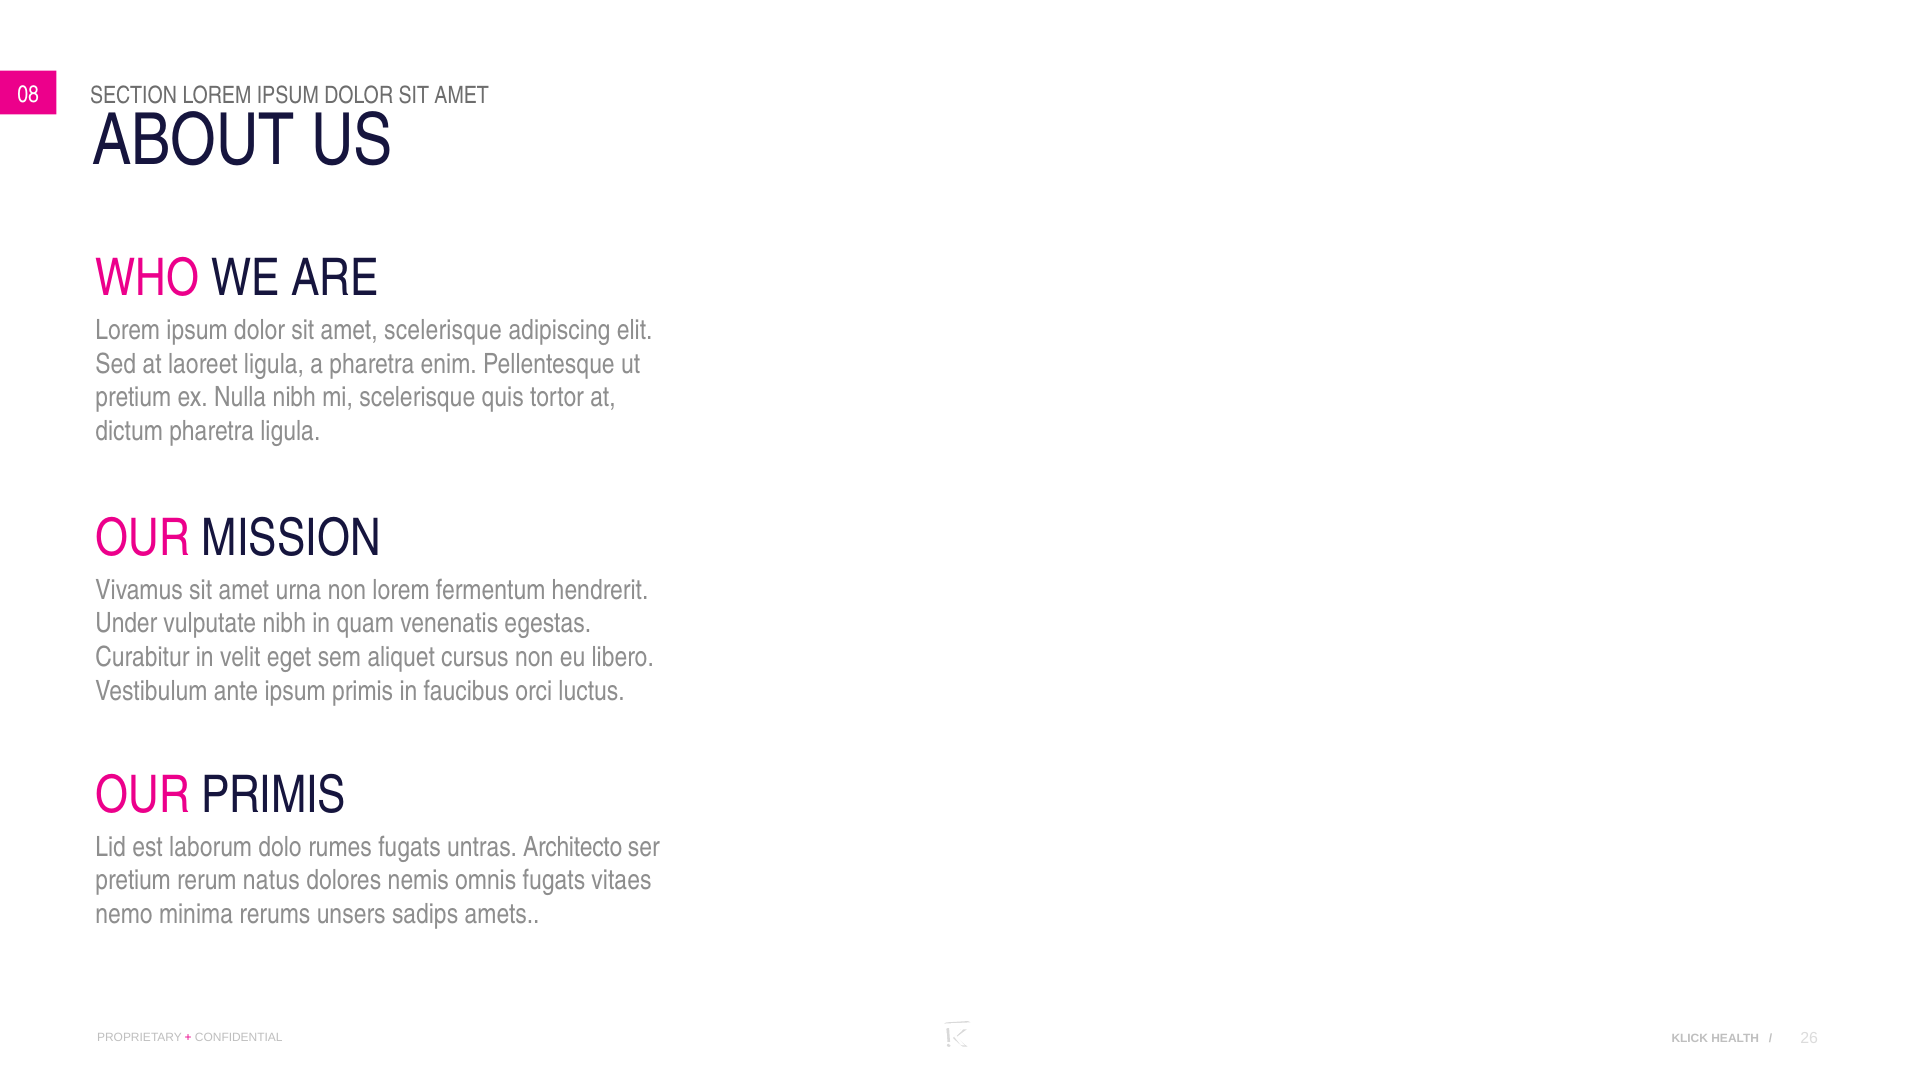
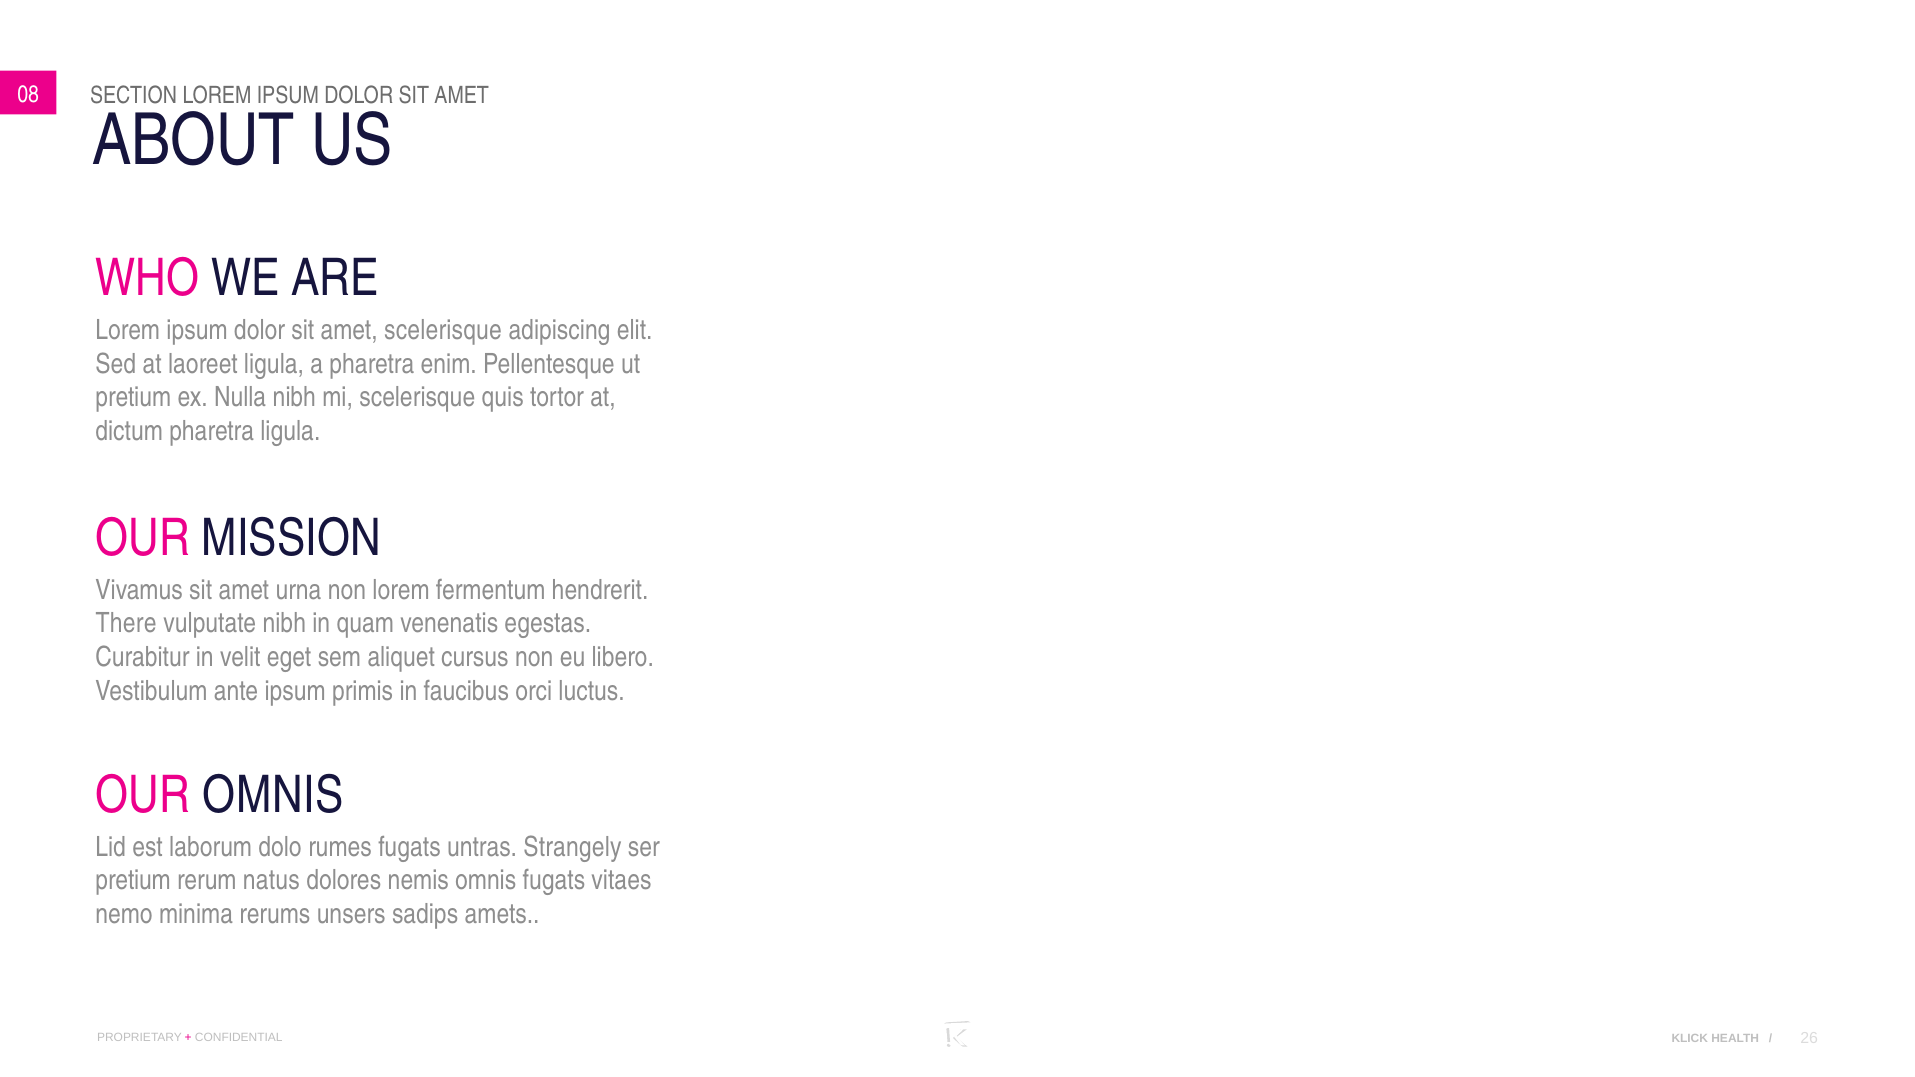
Under: Under -> There
OUR PRIMIS: PRIMIS -> OMNIS
Architecto: Architecto -> Strangely
